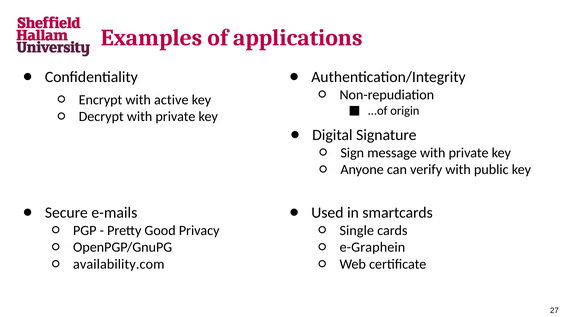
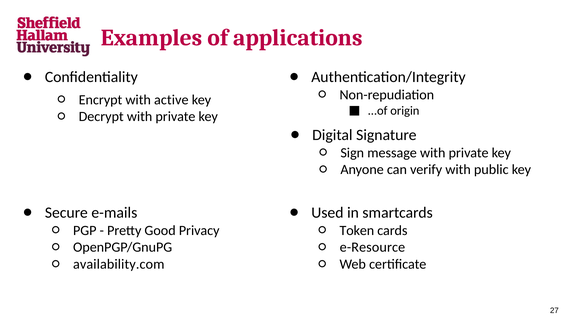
Single: Single -> Token
e-Graphein: e-Graphein -> e-Resource
